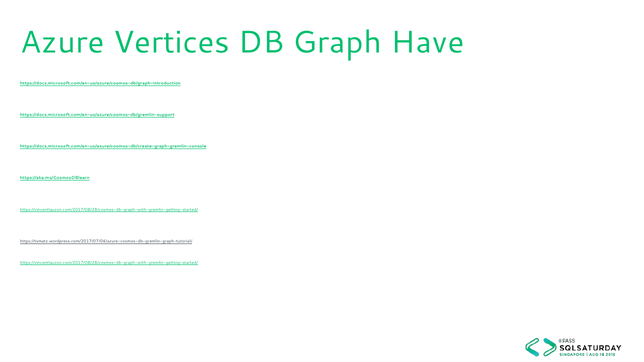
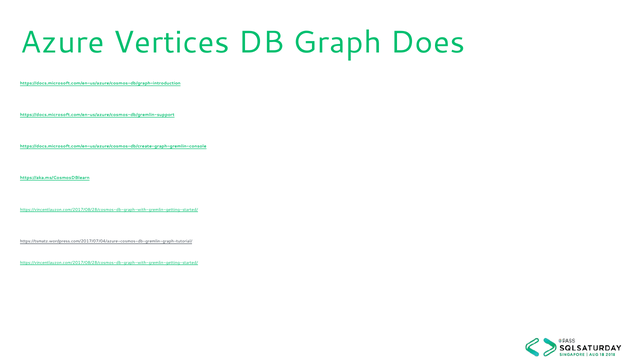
Have: Have -> Does
